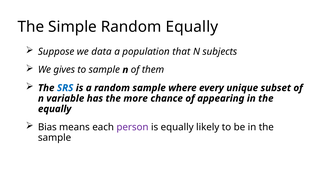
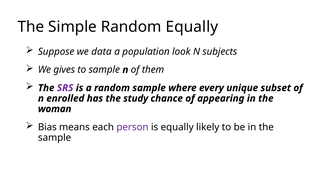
that: that -> look
SRS colour: blue -> purple
variable: variable -> enrolled
more: more -> study
equally at (55, 109): equally -> woman
